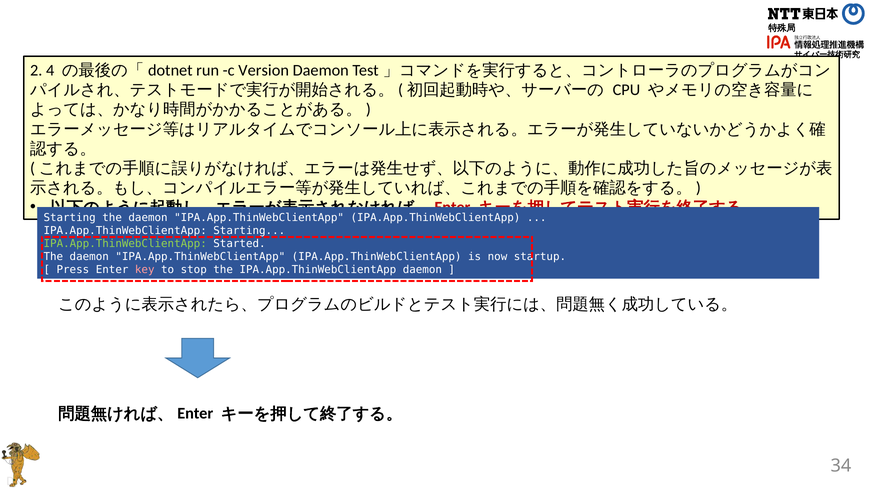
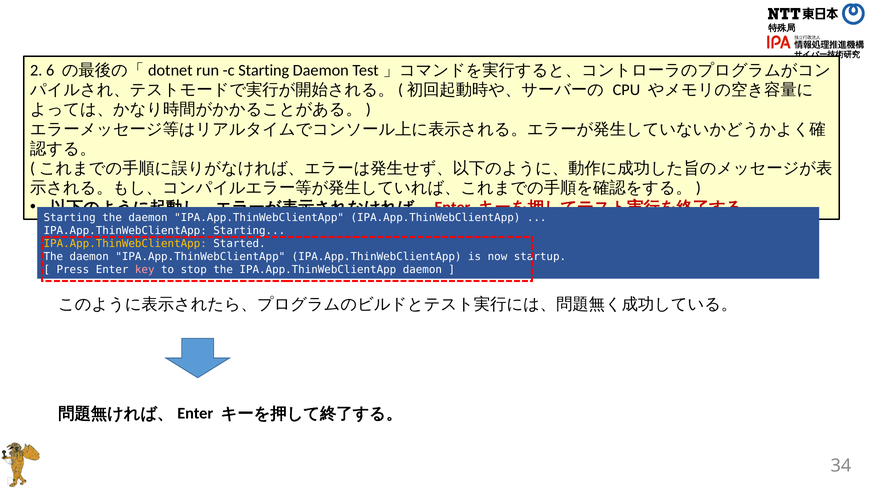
4: 4 -> 6
c Version: Version -> Starting
IPA.App.ThinWebClientApp at (125, 244) colour: light green -> yellow
